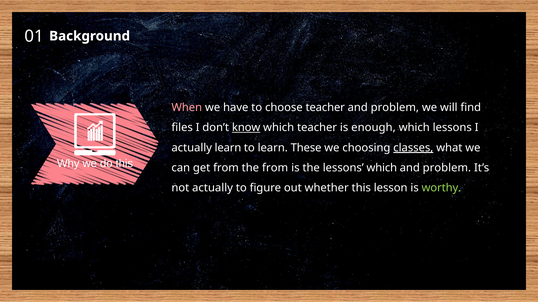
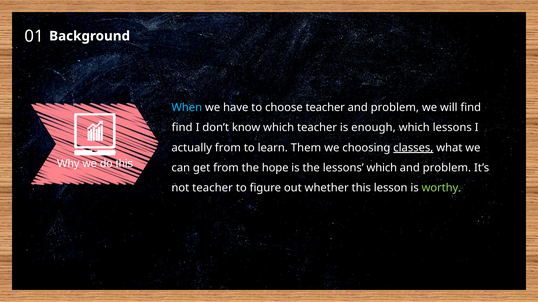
When colour: pink -> light blue
files at (182, 128): files -> find
know underline: present -> none
actually learn: learn -> from
These: These -> Them
the from: from -> hope
not actually: actually -> teacher
